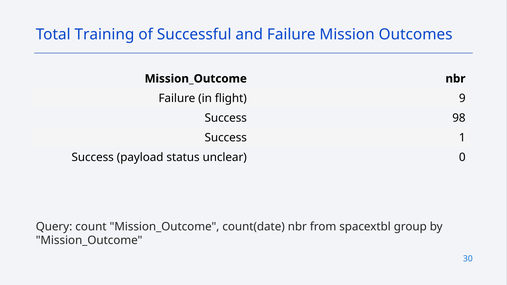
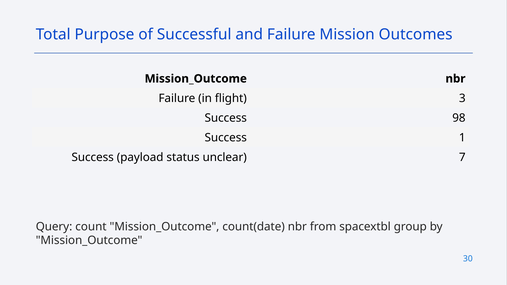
Training: Training -> Purpose
9: 9 -> 3
0: 0 -> 7
